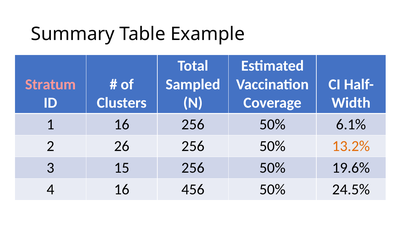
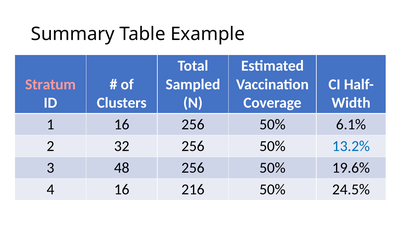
26: 26 -> 32
13.2% colour: orange -> blue
15: 15 -> 48
456: 456 -> 216
